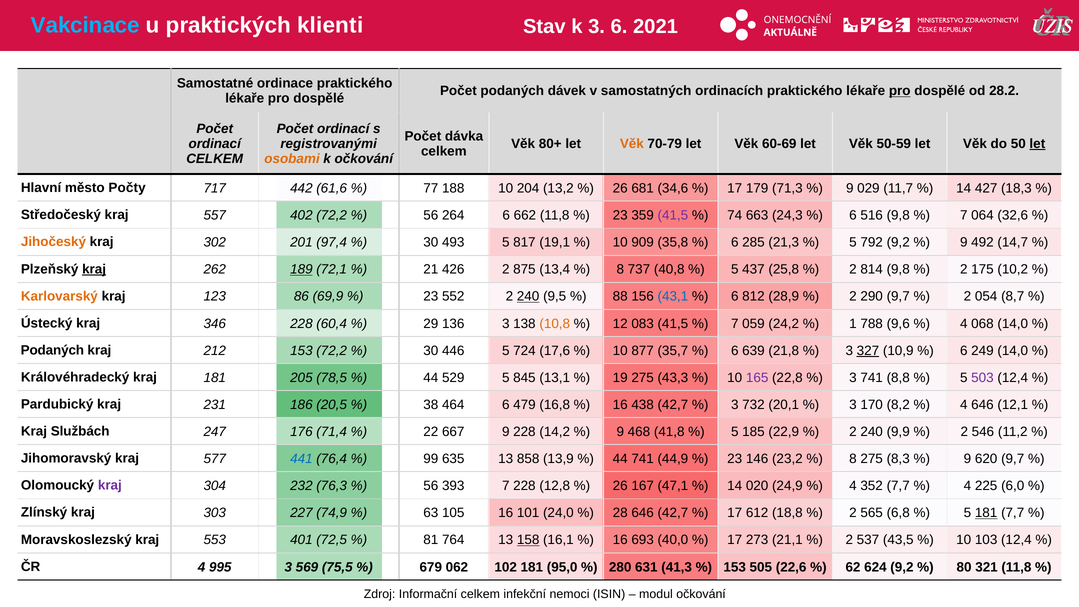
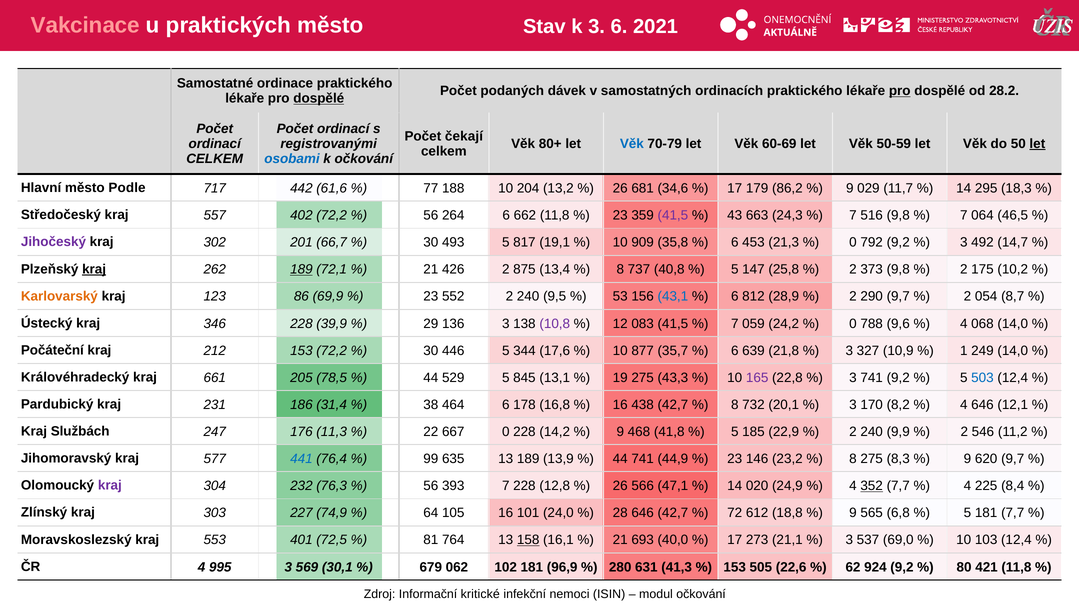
Vakcinace colour: light blue -> pink
praktických klienti: klienti -> město
dospělé at (319, 98) underline: none -> present
dávka: dávka -> čekají
Věk at (632, 144) colour: orange -> blue
osobami colour: orange -> blue
Počty: Počty -> Podle
71,3: 71,3 -> 86,2
427: 427 -> 295
74: 74 -> 43
6 at (853, 215): 6 -> 7
32,6: 32,6 -> 46,5
Jihočeský colour: orange -> purple
97,4: 97,4 -> 66,7
285: 285 -> 453
5 at (853, 242): 5 -> 0
9 at (964, 242): 9 -> 3
437: 437 -> 147
814: 814 -> 373
240 at (528, 297) underline: present -> none
88: 88 -> 53
60,4: 60,4 -> 39,9
10,8 colour: orange -> purple
1 at (853, 324): 1 -> 0
Podaných at (52, 350): Podaných -> Počáteční
724: 724 -> 344
327 underline: present -> none
6 at (964, 351): 6 -> 1
kraj 181: 181 -> 661
741 8,8: 8,8 -> 9,2
503 colour: purple -> blue
20,5: 20,5 -> 31,4
479: 479 -> 178
3 at (735, 405): 3 -> 8
71,4: 71,4 -> 11,3
667 9: 9 -> 0
13 858: 858 -> 189
167: 167 -> 566
352 underline: none -> present
6,0: 6,0 -> 8,4
63: 63 -> 64
17 at (735, 513): 17 -> 72
2 at (853, 513): 2 -> 9
181 at (986, 513) underline: present -> none
16 at (620, 540): 16 -> 21
2 at (849, 540): 2 -> 3
43,5: 43,5 -> 69,0
75,5: 75,5 -> 30,1
95,0: 95,0 -> 96,9
624: 624 -> 924
321: 321 -> 421
Informační celkem: celkem -> kritické
